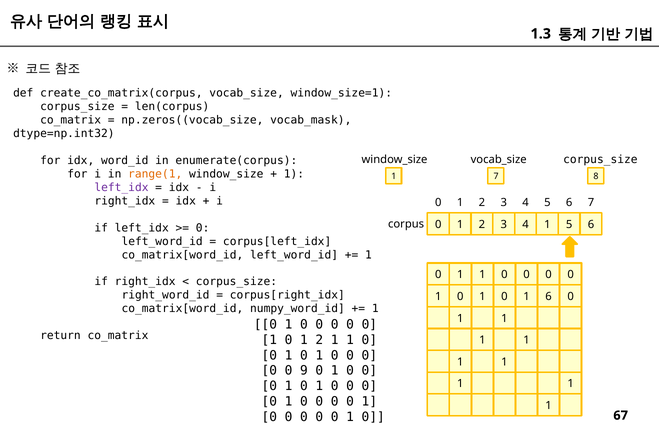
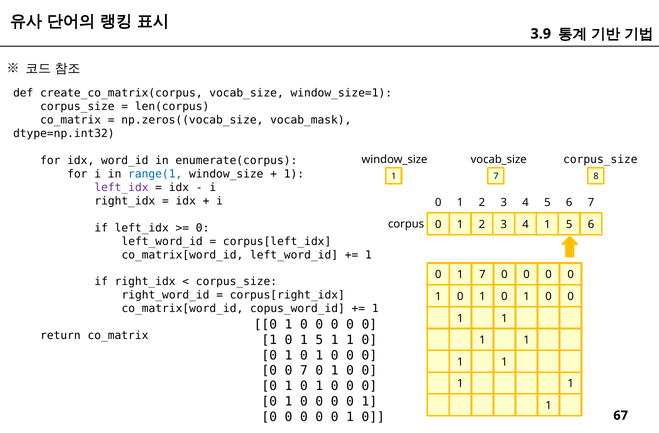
1.3: 1.3 -> 3.9
range(1 colour: orange -> blue
1 at (482, 275): 1 -> 7
6 at (549, 296): 6 -> 0
numpy_word_id: numpy_word_id -> copus_word_id
1 0 1 2: 2 -> 5
0 9: 9 -> 7
